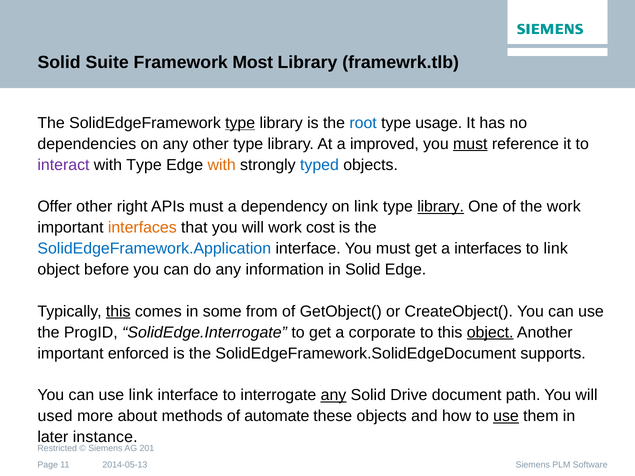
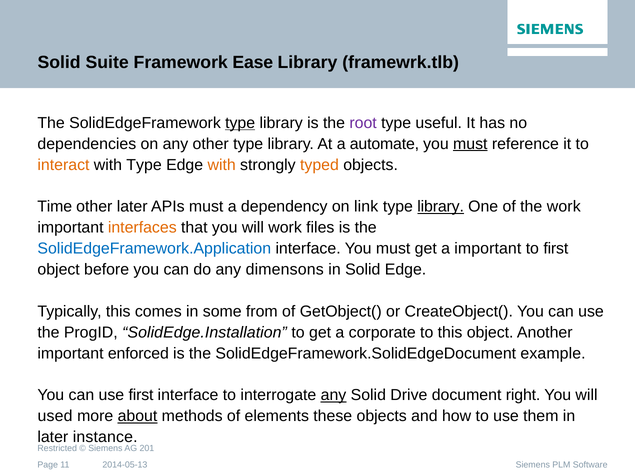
Most: Most -> Ease
root colour: blue -> purple
usage: usage -> useful
improved: improved -> automate
interact colour: purple -> orange
typed colour: blue -> orange
Offer: Offer -> Time
other right: right -> later
cost: cost -> files
a interfaces: interfaces -> important
to link: link -> first
information: information -> dimensons
this at (118, 312) underline: present -> none
SolidEdge.Interrogate: SolidEdge.Interrogate -> SolidEdge.Installation
object at (490, 333) underline: present -> none
supports: supports -> example
use link: link -> first
path: path -> right
about underline: none -> present
automate: automate -> elements
use at (506, 416) underline: present -> none
